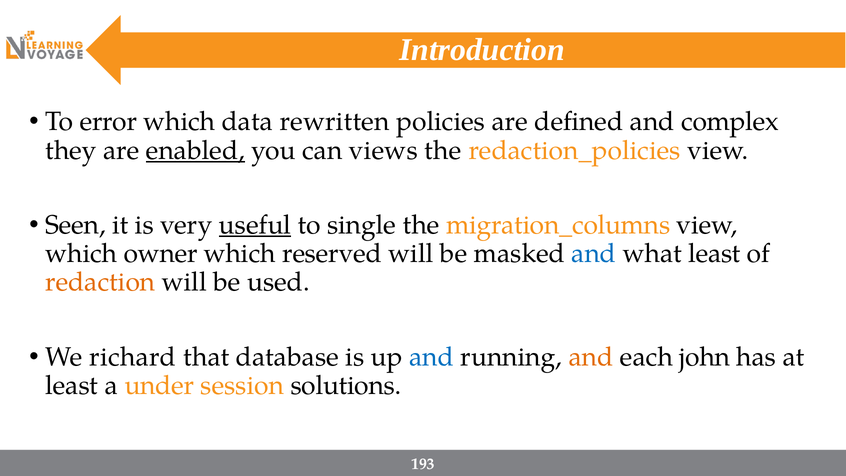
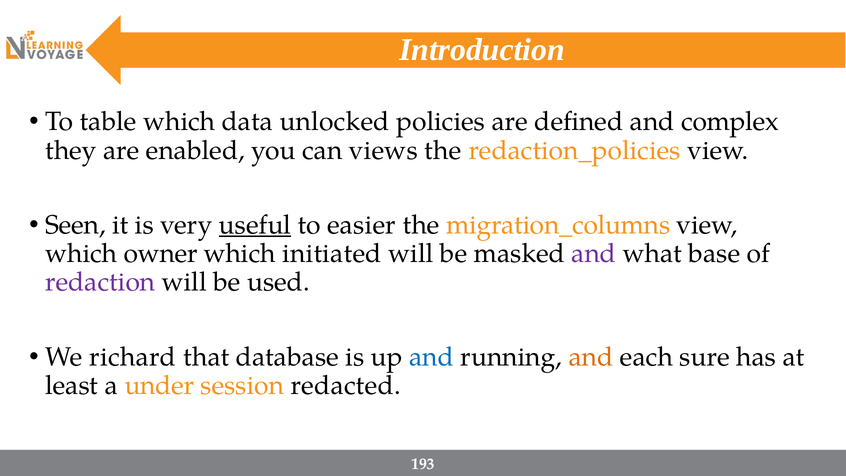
error: error -> table
rewritten: rewritten -> unlocked
enabled underline: present -> none
single: single -> easier
reserved: reserved -> initiated
and at (594, 254) colour: blue -> purple
what least: least -> base
redaction colour: orange -> purple
john: john -> sure
solutions: solutions -> redacted
